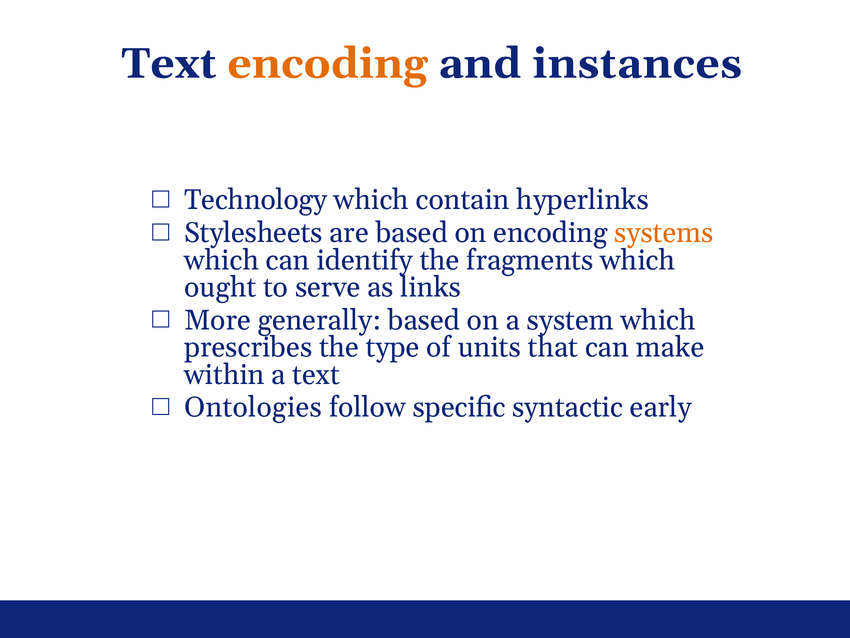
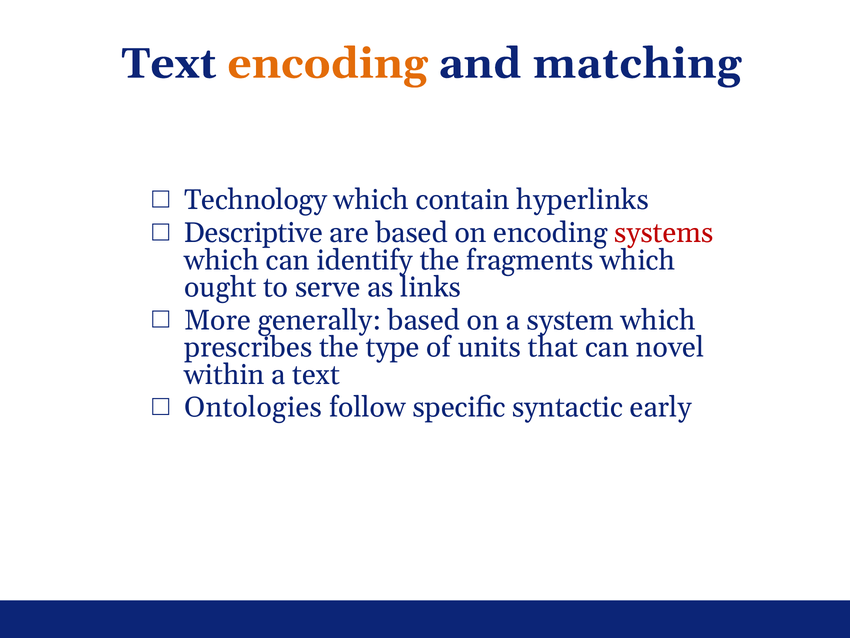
instances: instances -> matching
Stylesheets: Stylesheets -> Descriptive
systems colour: orange -> red
make: make -> novel
